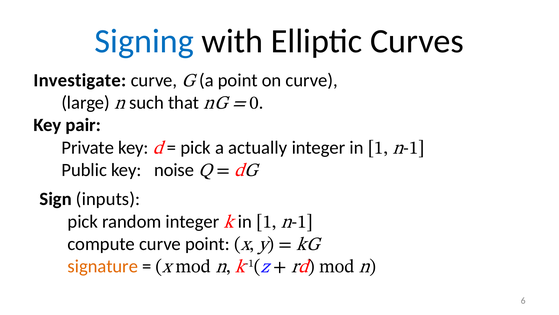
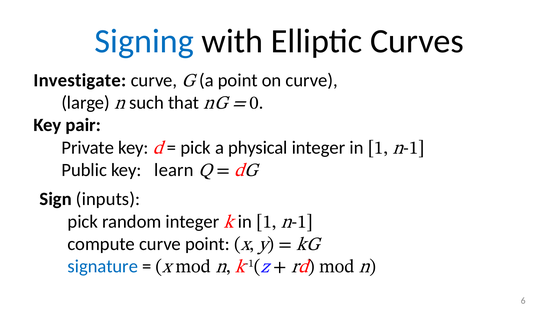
actually: actually -> physical
noise: noise -> learn
signature colour: orange -> blue
